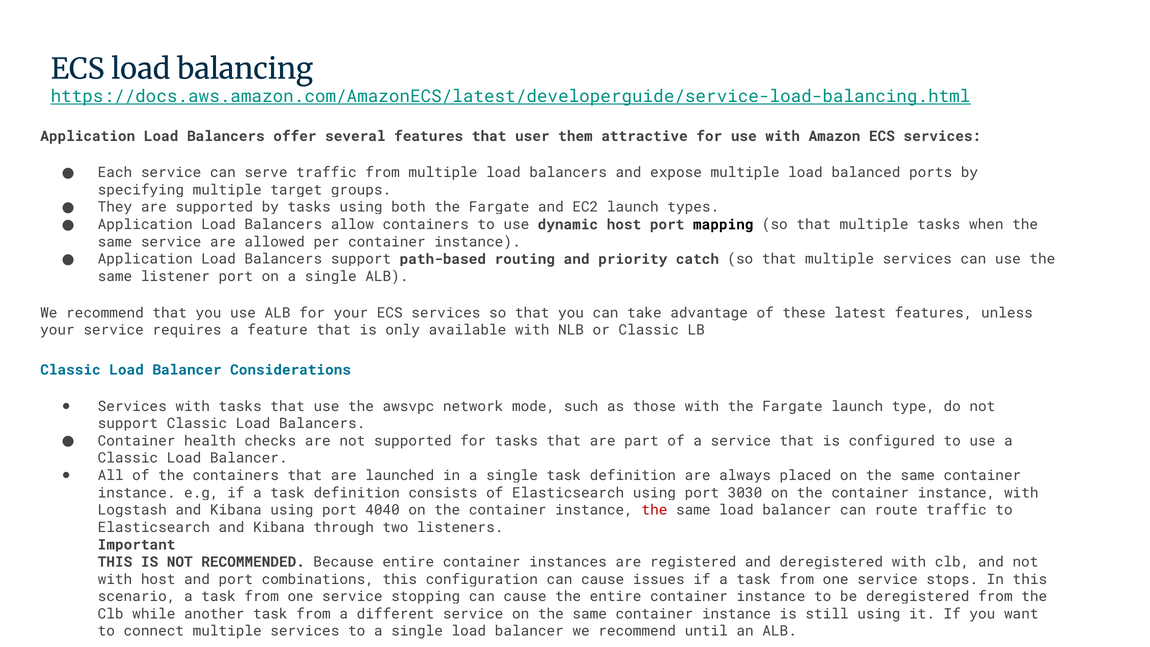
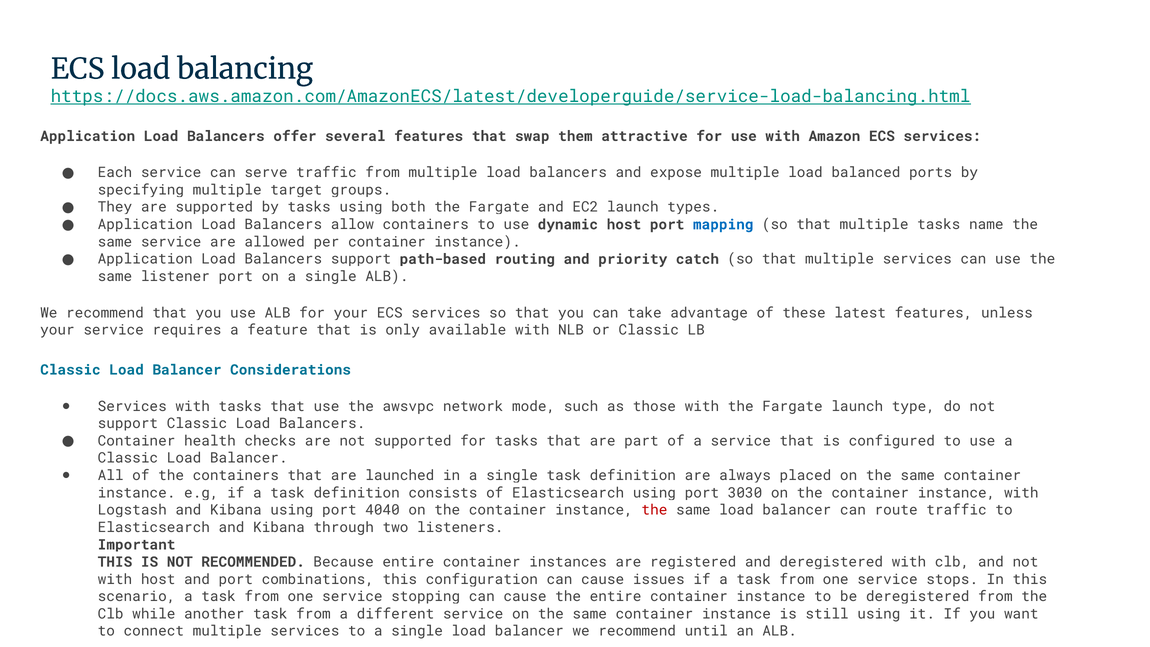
user: user -> swap
mapping colour: black -> blue
when: when -> name
